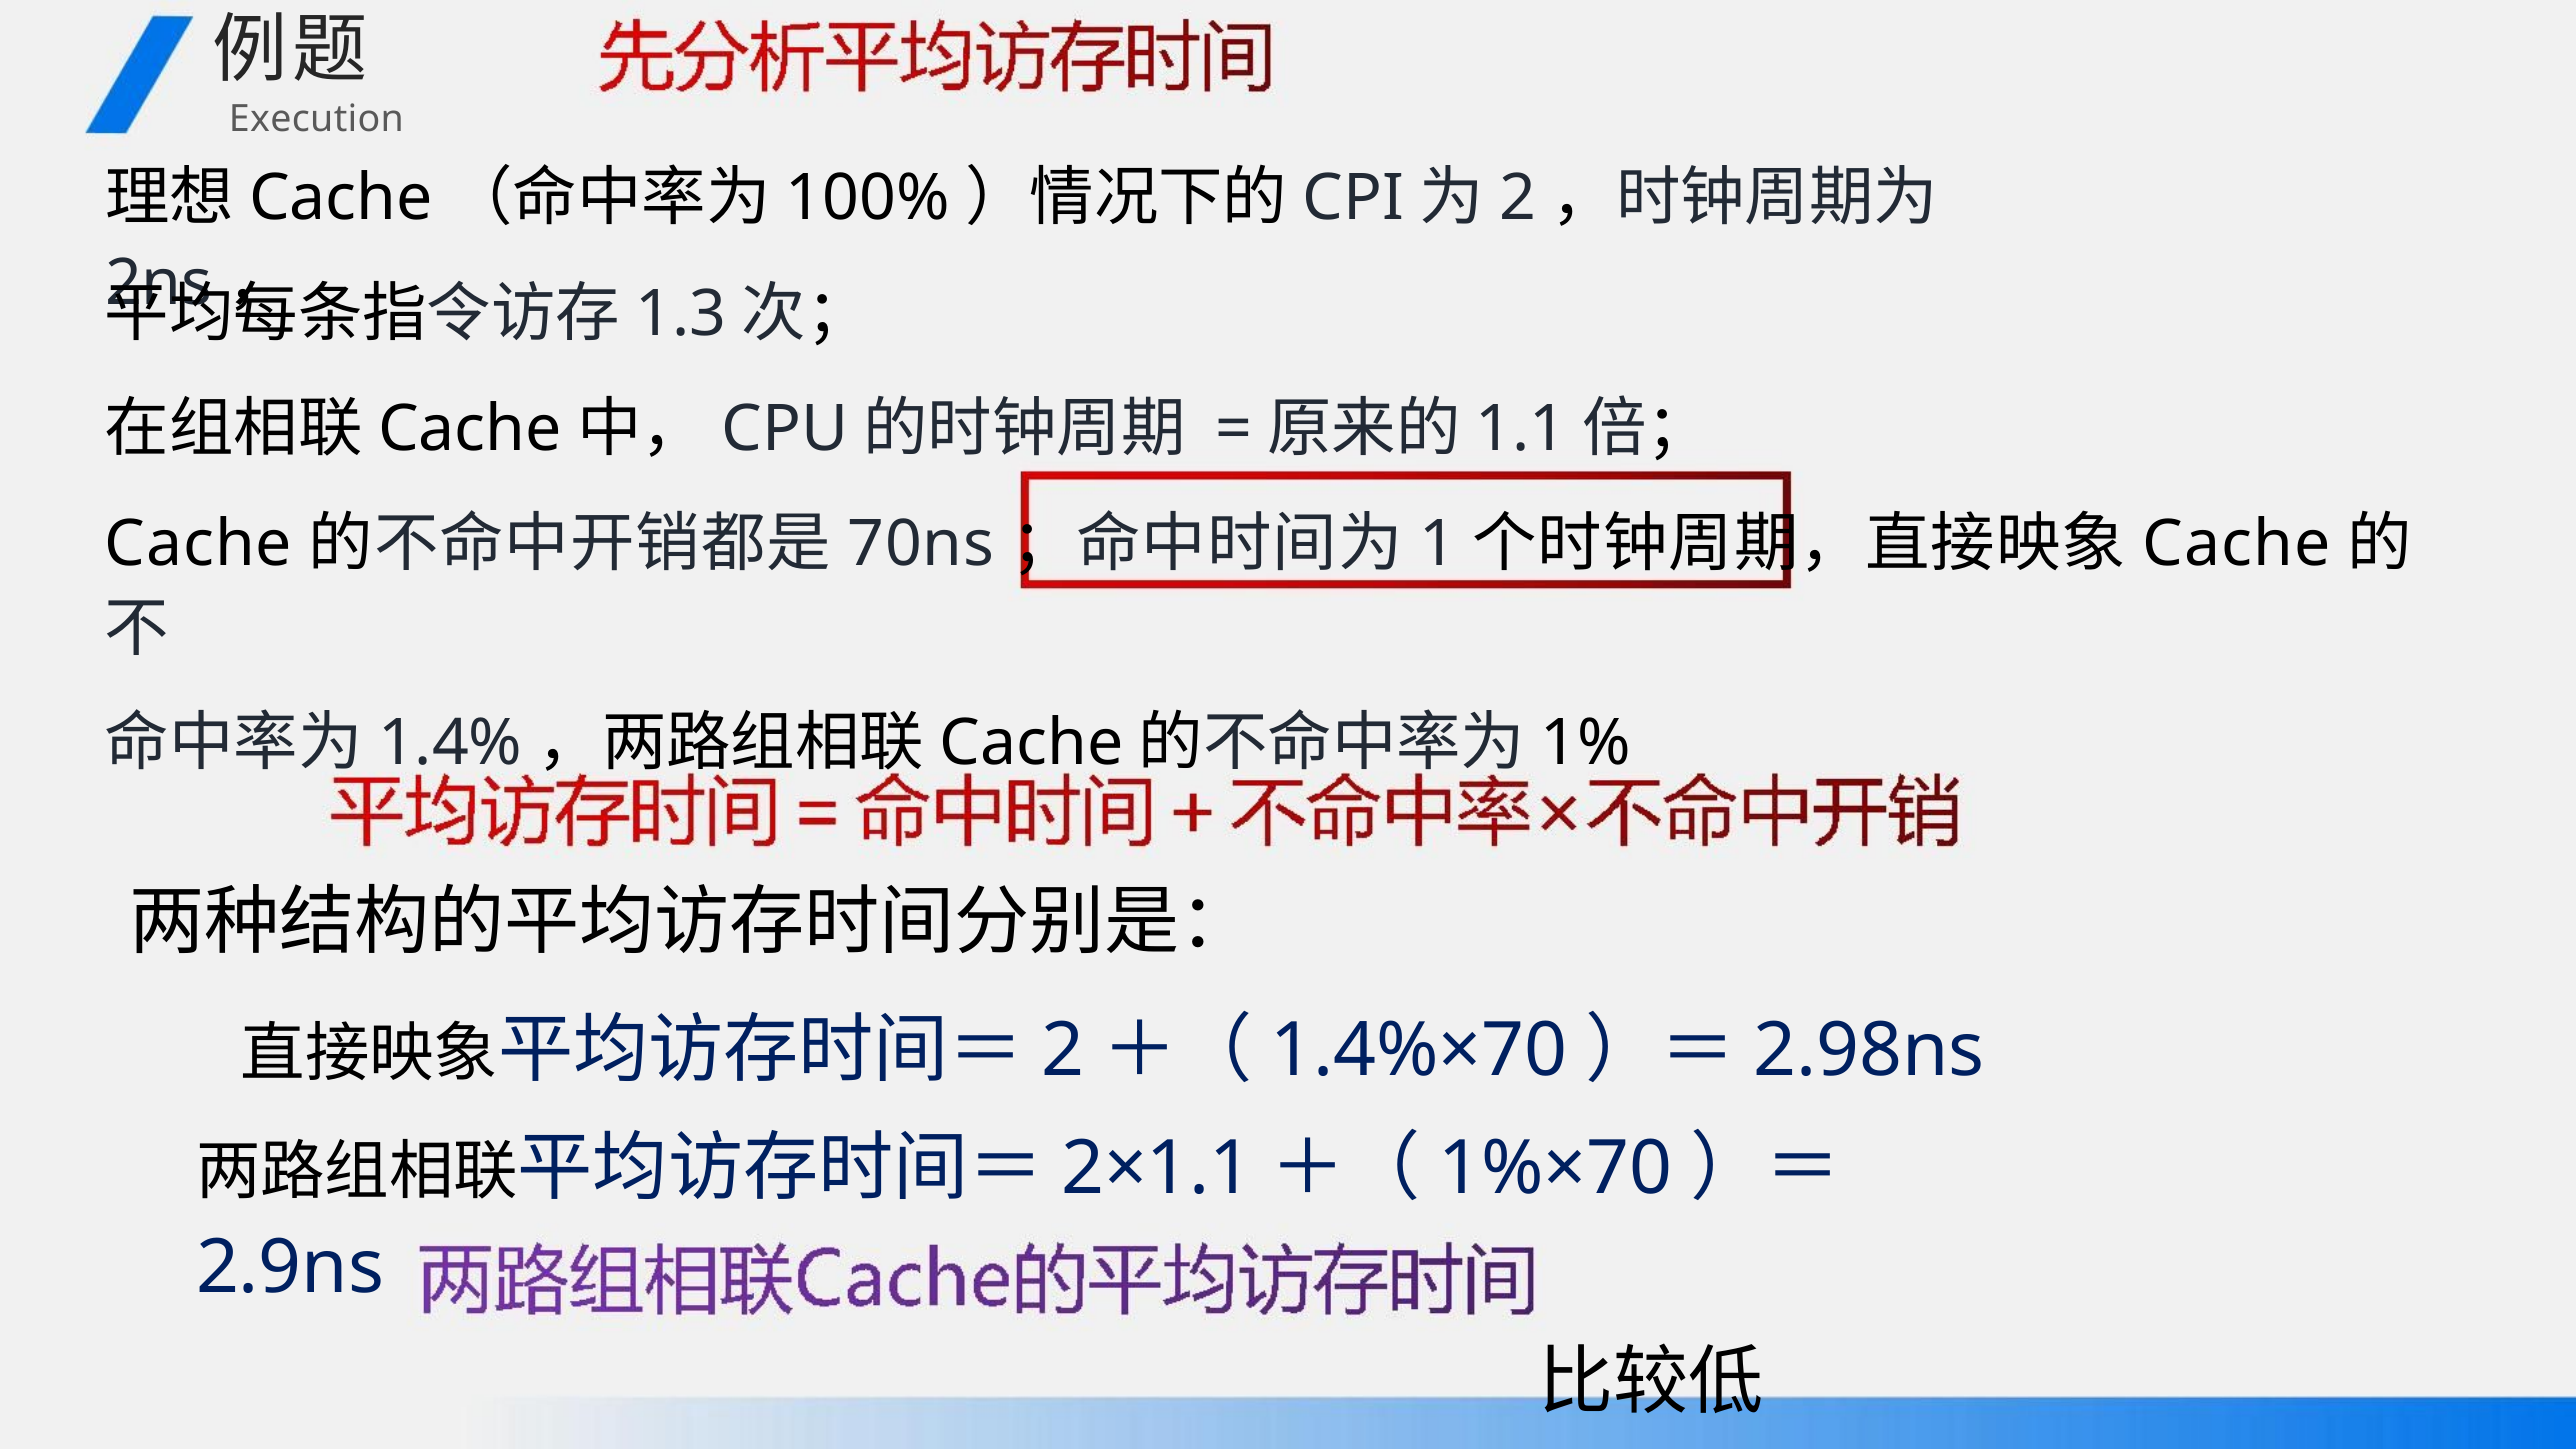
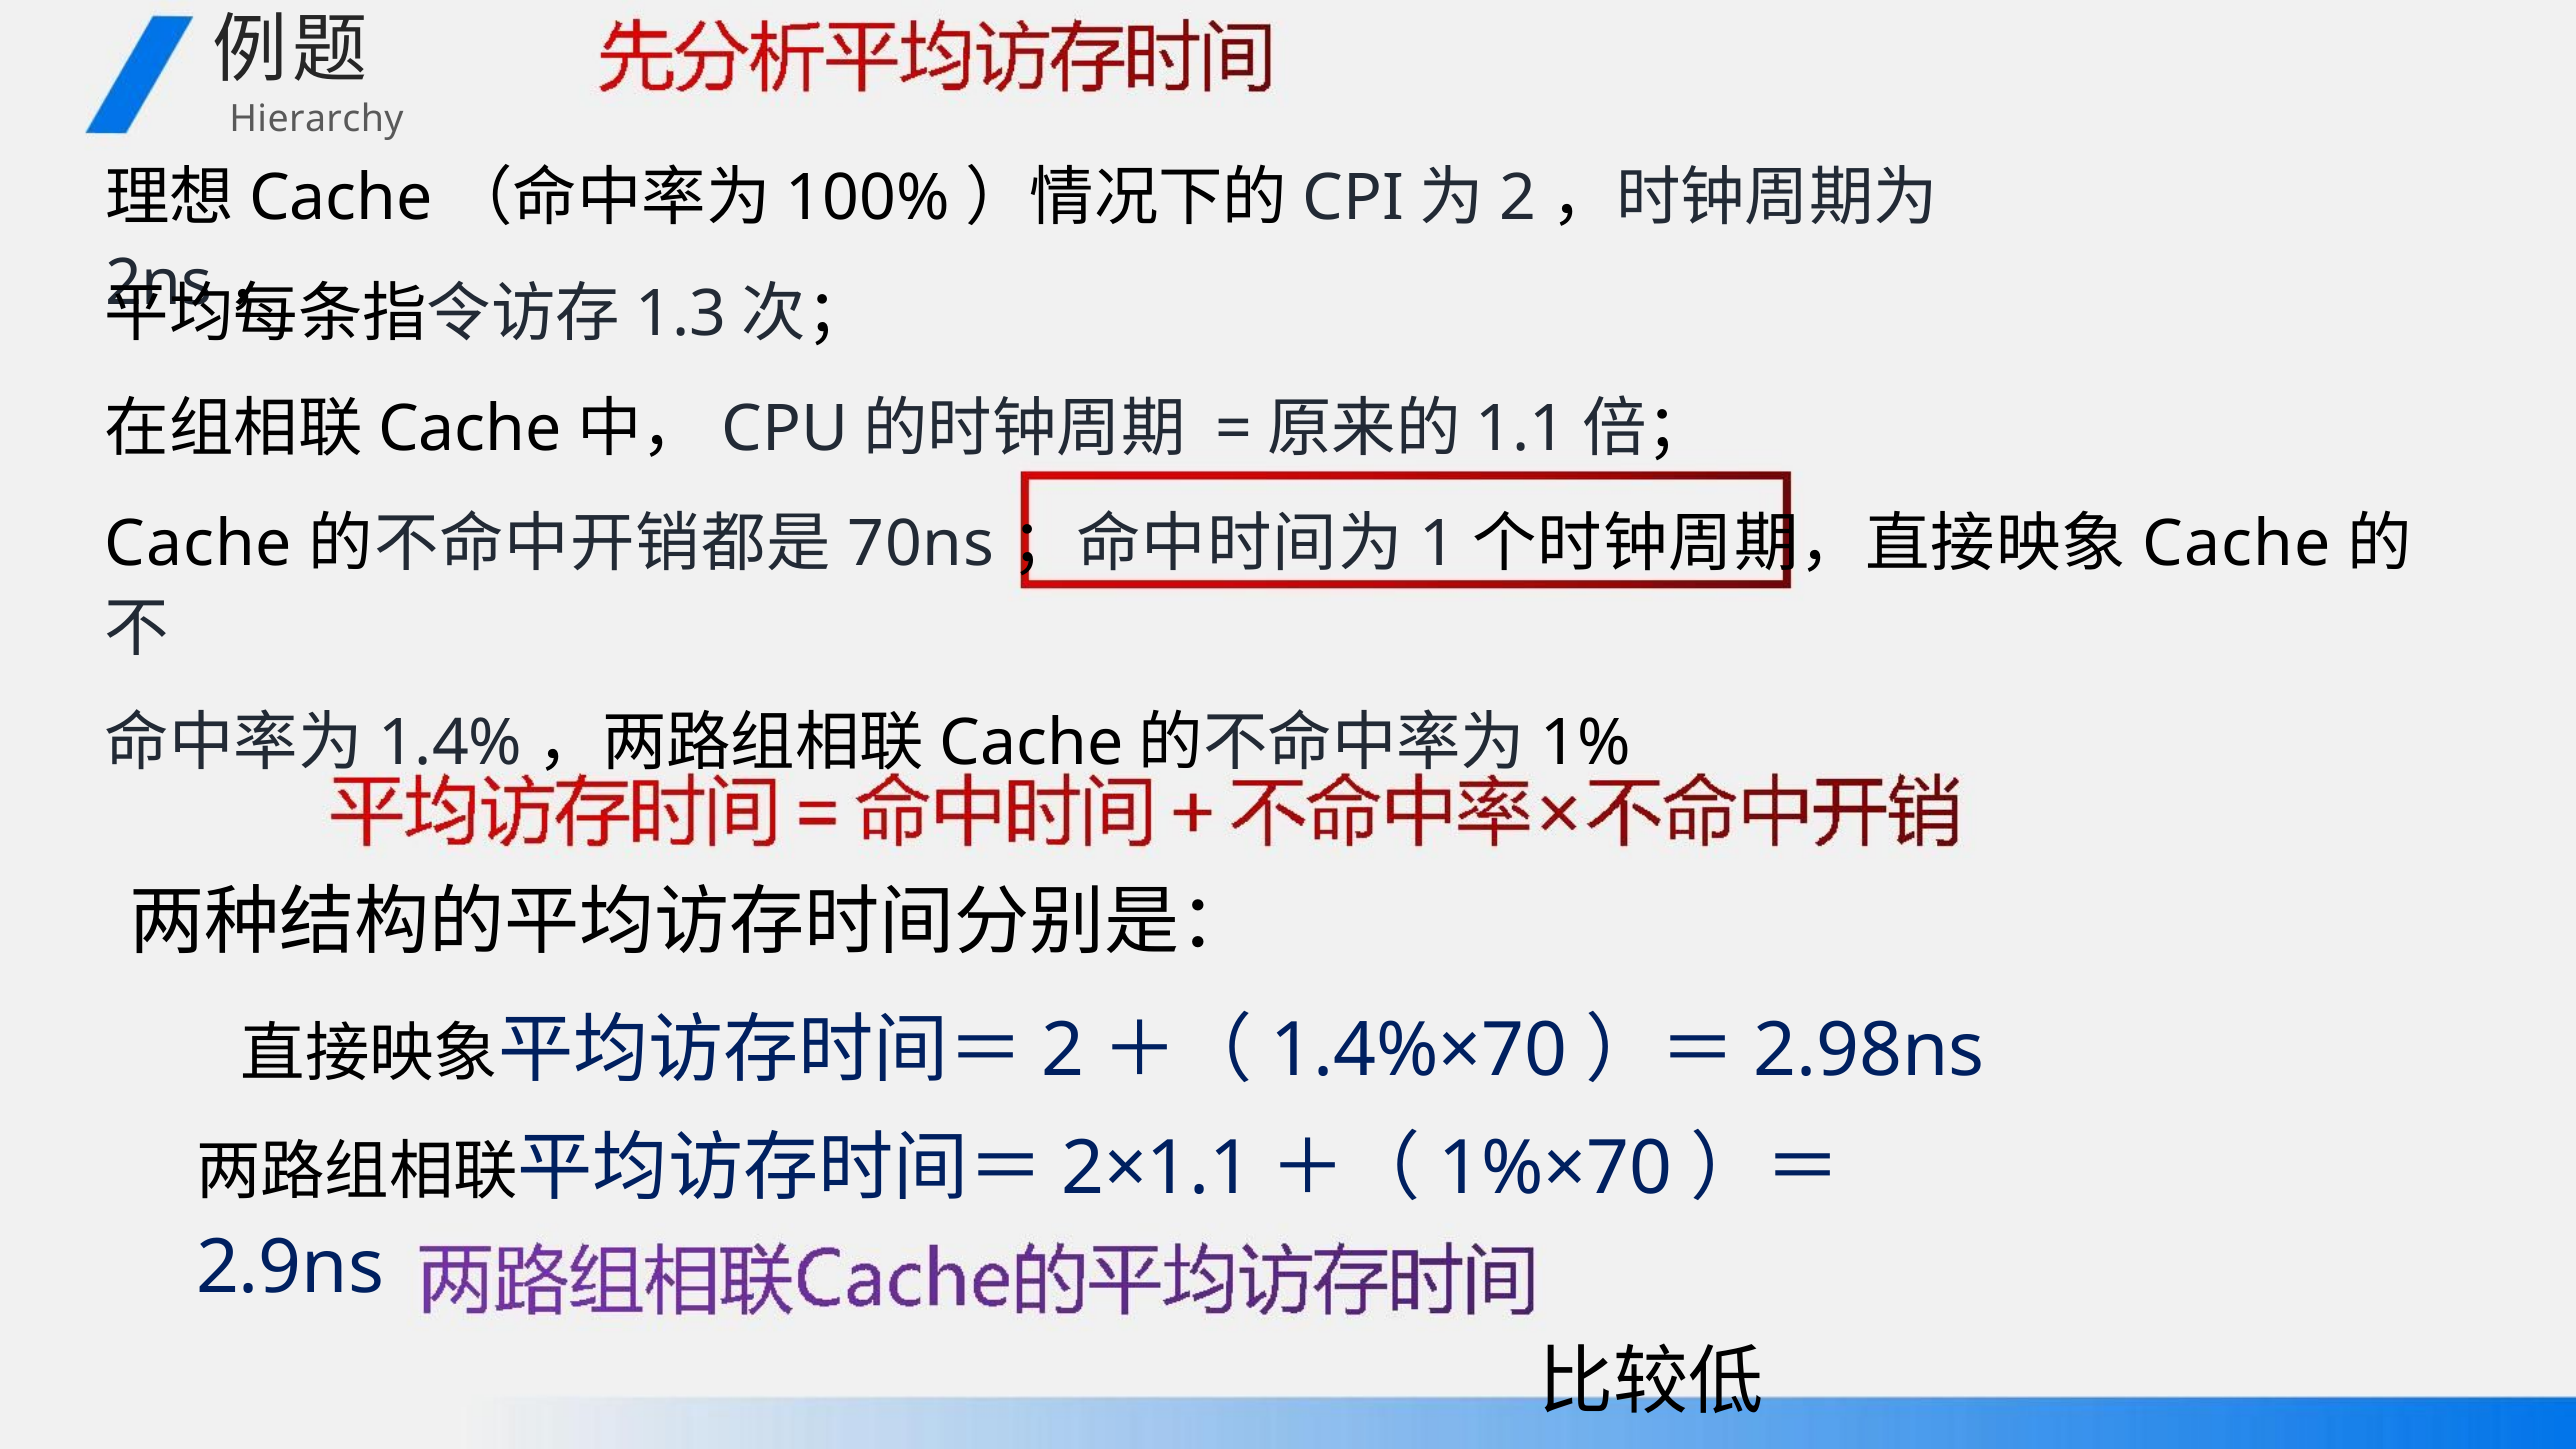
Execution: Execution -> Hierarchy
